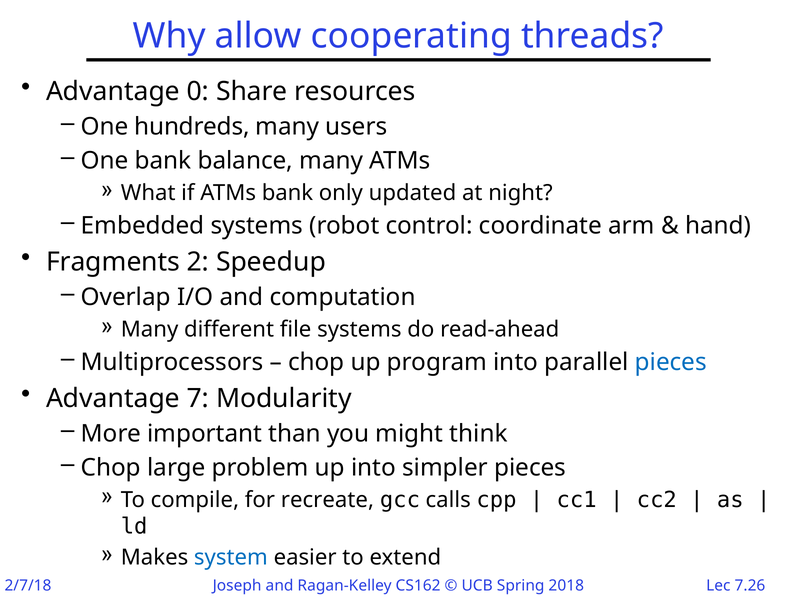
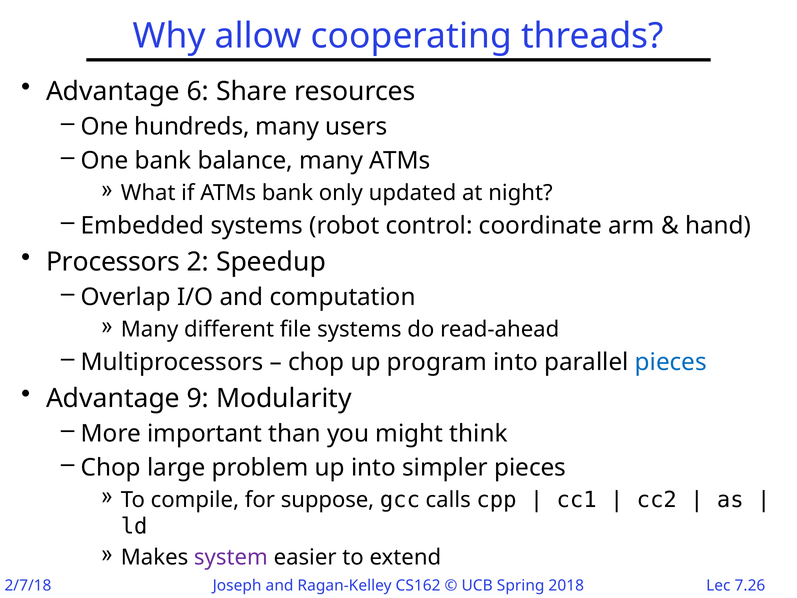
0: 0 -> 6
Fragments: Fragments -> Processors
7: 7 -> 9
recreate: recreate -> suppose
system colour: blue -> purple
